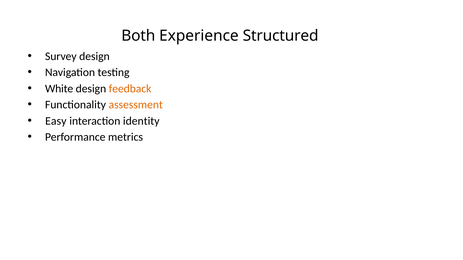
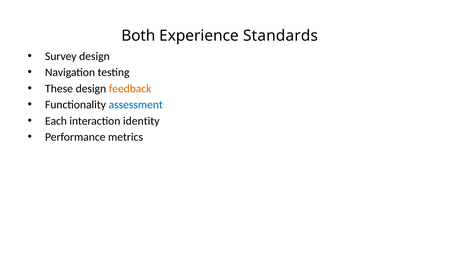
Structured: Structured -> Standards
White: White -> These
assessment colour: orange -> blue
Easy: Easy -> Each
